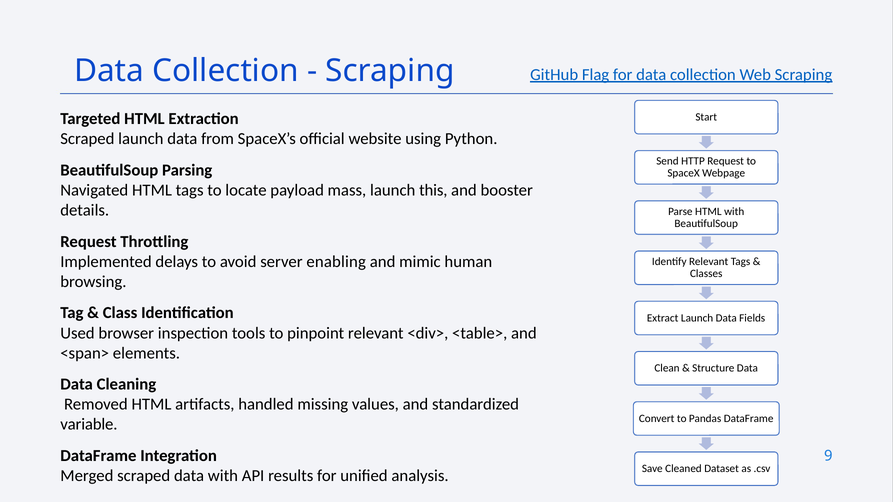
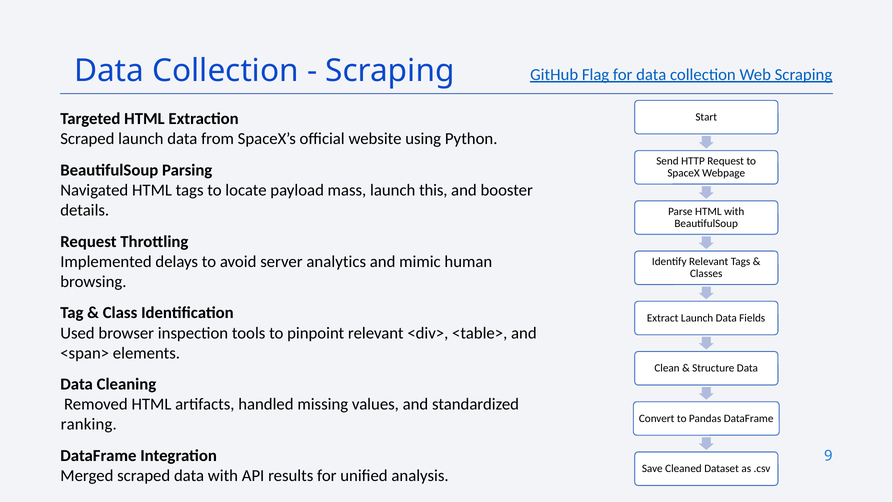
enabling: enabling -> analytics
variable: variable -> ranking
